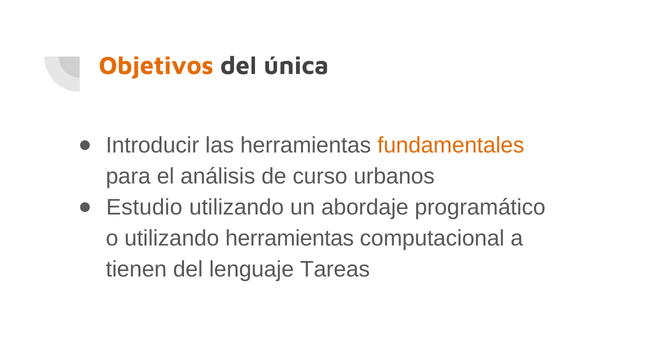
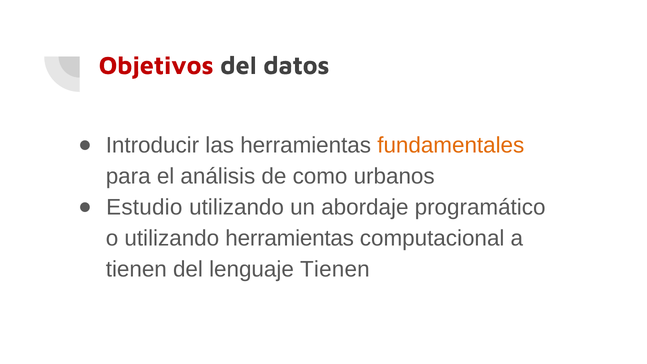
Objetivos colour: orange -> red
única: única -> datos
curso: curso -> como
lenguaje Tareas: Tareas -> Tienen
